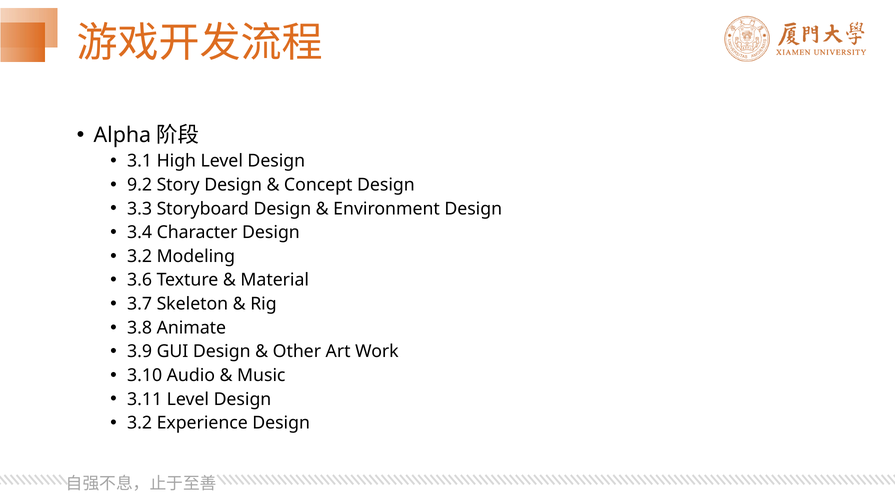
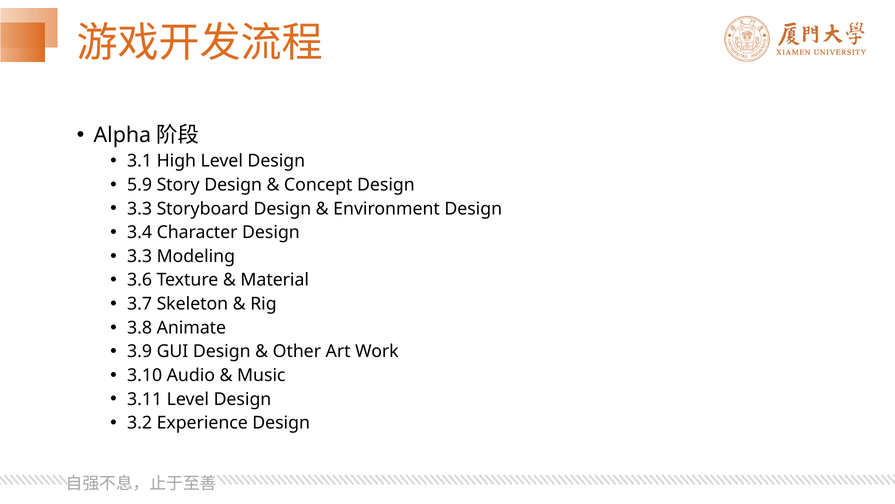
9.2: 9.2 -> 5.9
3.2 at (140, 256): 3.2 -> 3.3
